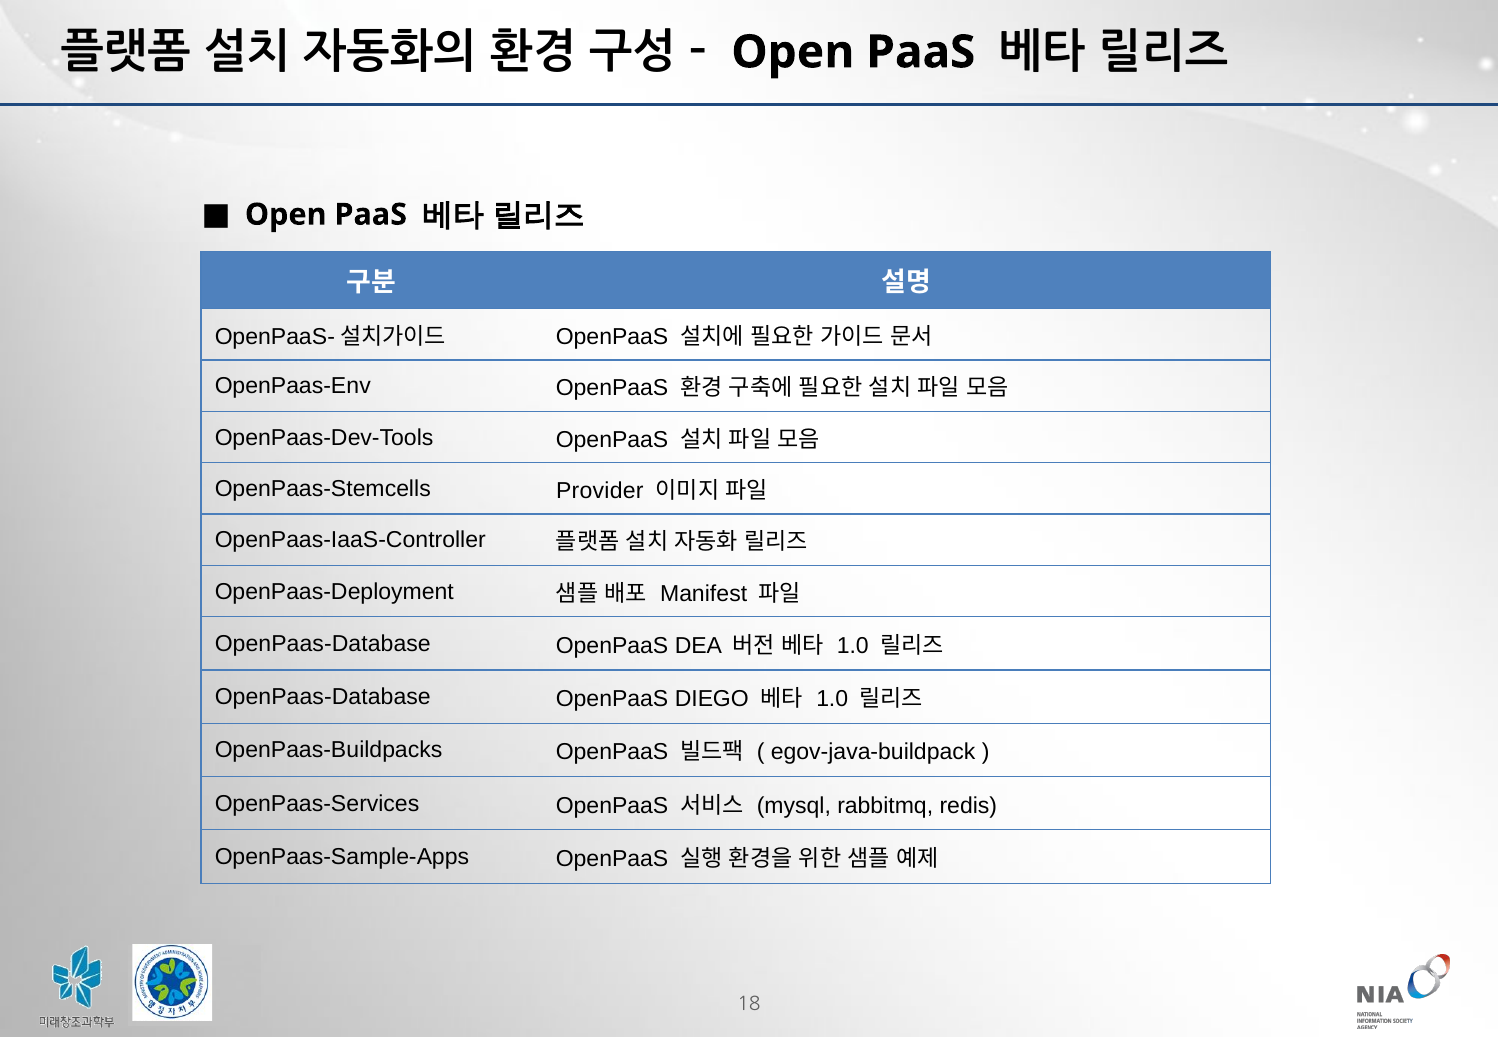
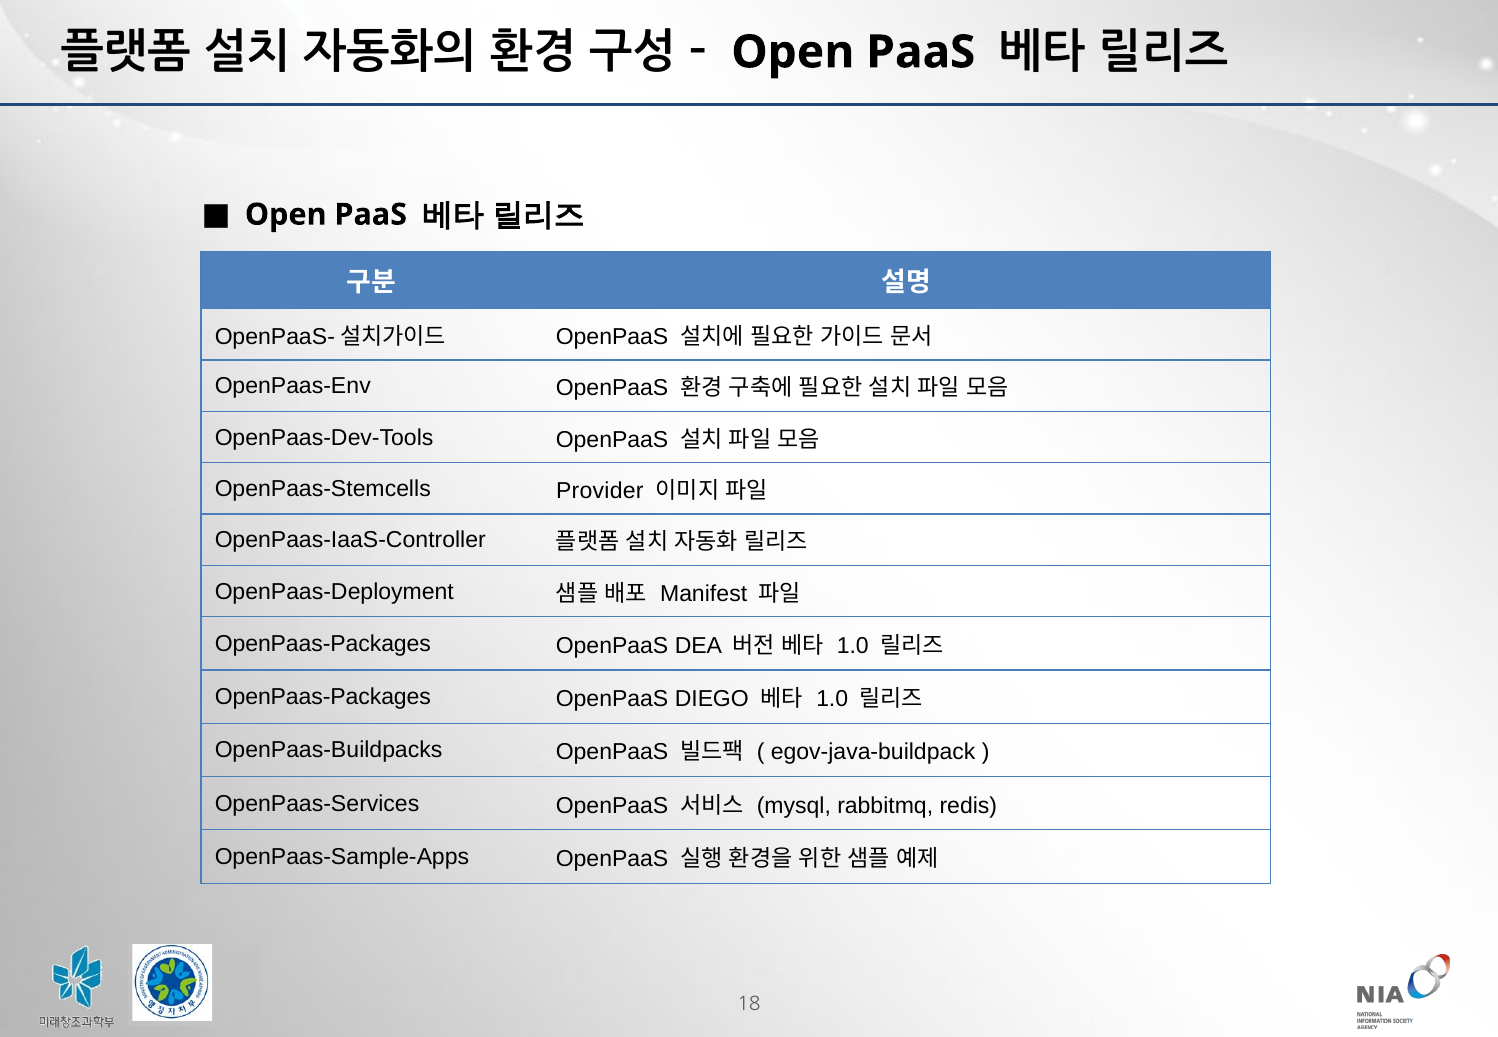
OpenPaas-Database at (323, 644): OpenPaas-Database -> OpenPaas-Packages
OpenPaas-Database at (323, 697): OpenPaas-Database -> OpenPaas-Packages
